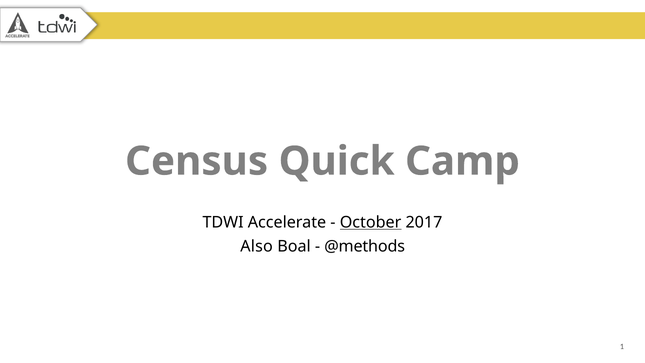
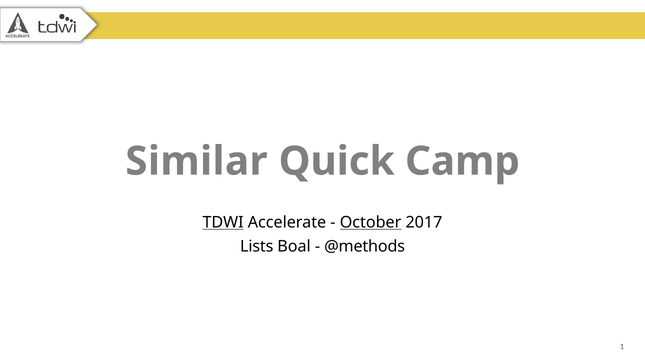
Census: Census -> Similar
TDWI underline: none -> present
Also: Also -> Lists
